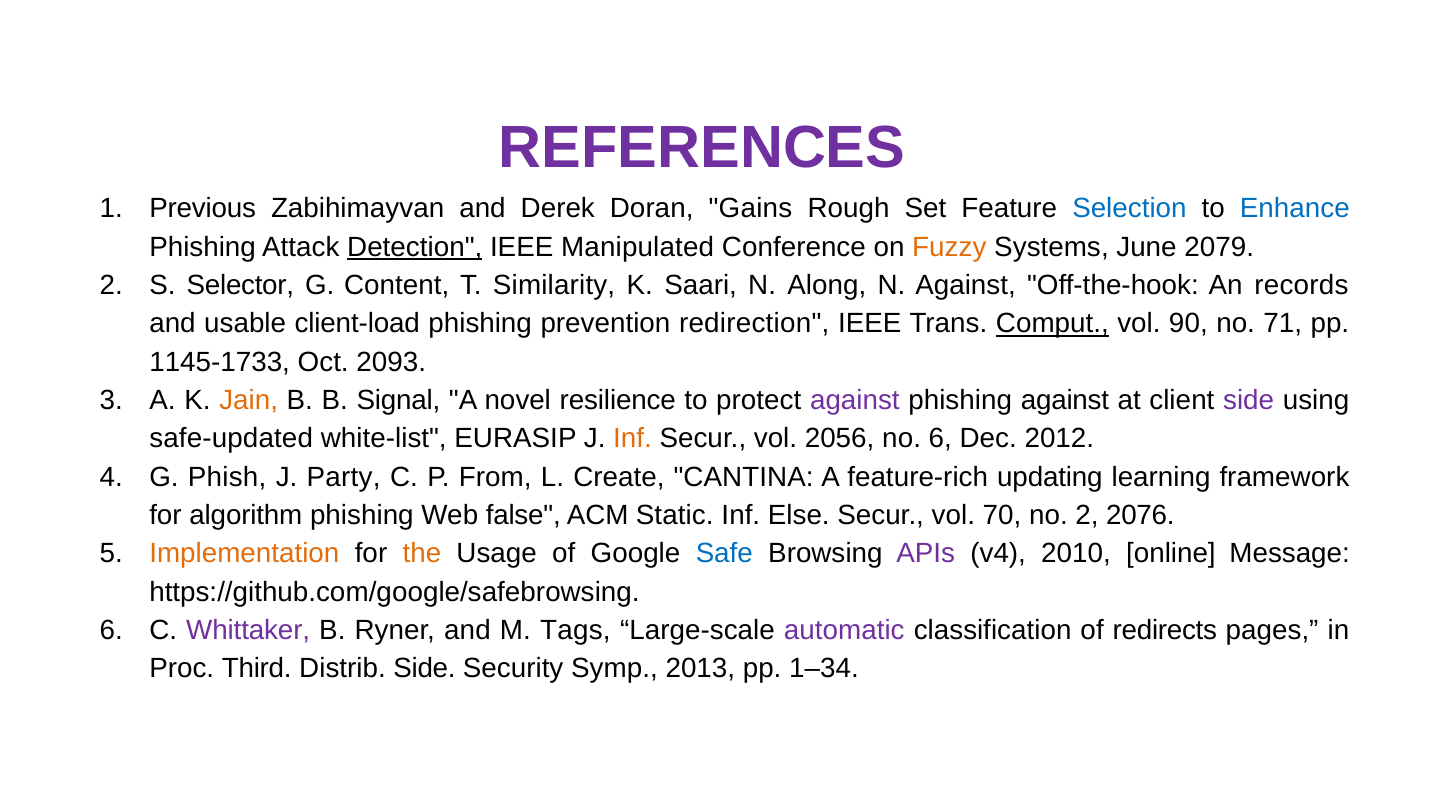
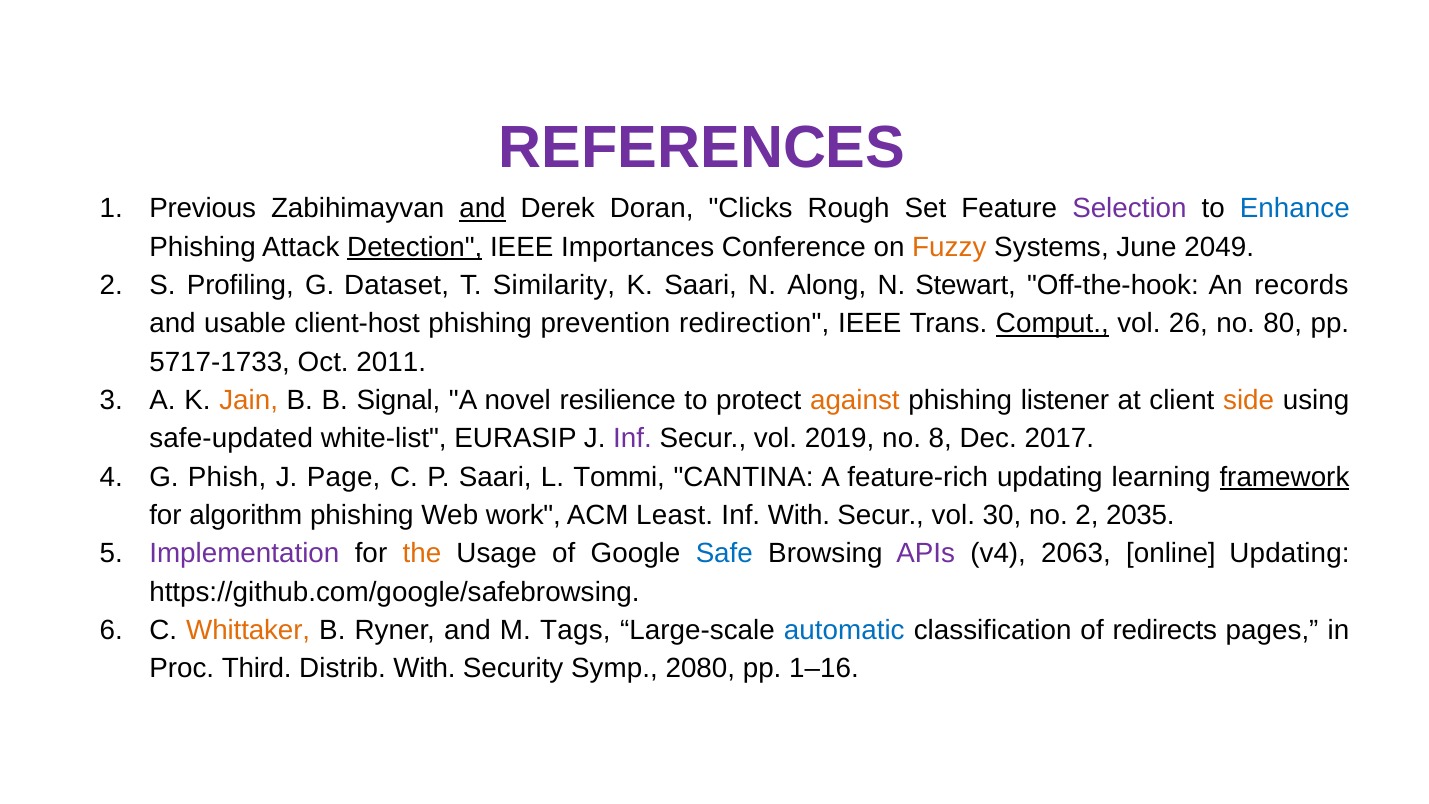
and at (483, 209) underline: none -> present
Gains: Gains -> Clicks
Selection colour: blue -> purple
Manipulated: Manipulated -> Importances
2079: 2079 -> 2049
Selector: Selector -> Profiling
Content: Content -> Dataset
N Against: Against -> Stewart
client-load: client-load -> client-host
90: 90 -> 26
71: 71 -> 80
1145-1733: 1145-1733 -> 5717-1733
2093: 2093 -> 2011
against at (855, 400) colour: purple -> orange
phishing against: against -> listener
side at (1249, 400) colour: purple -> orange
Inf at (633, 439) colour: orange -> purple
2056: 2056 -> 2019
no 6: 6 -> 8
2012: 2012 -> 2017
Party: Party -> Page
P From: From -> Saari
Create: Create -> Tommi
framework underline: none -> present
false: false -> work
Static: Static -> Least
Inf Else: Else -> With
70: 70 -> 30
2076: 2076 -> 2035
Implementation colour: orange -> purple
2010: 2010 -> 2063
online Message: Message -> Updating
Whittaker colour: purple -> orange
automatic colour: purple -> blue
Distrib Side: Side -> With
2013: 2013 -> 2080
1–34: 1–34 -> 1–16
